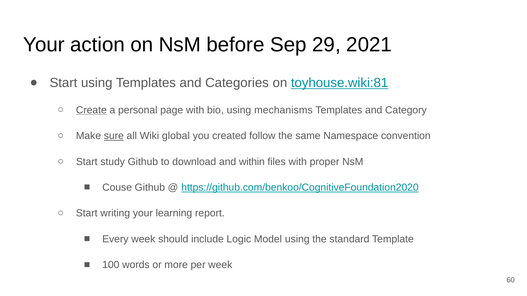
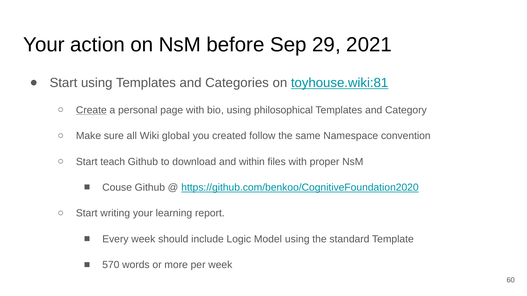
mechanisms: mechanisms -> philosophical
sure underline: present -> none
study: study -> teach
100: 100 -> 570
